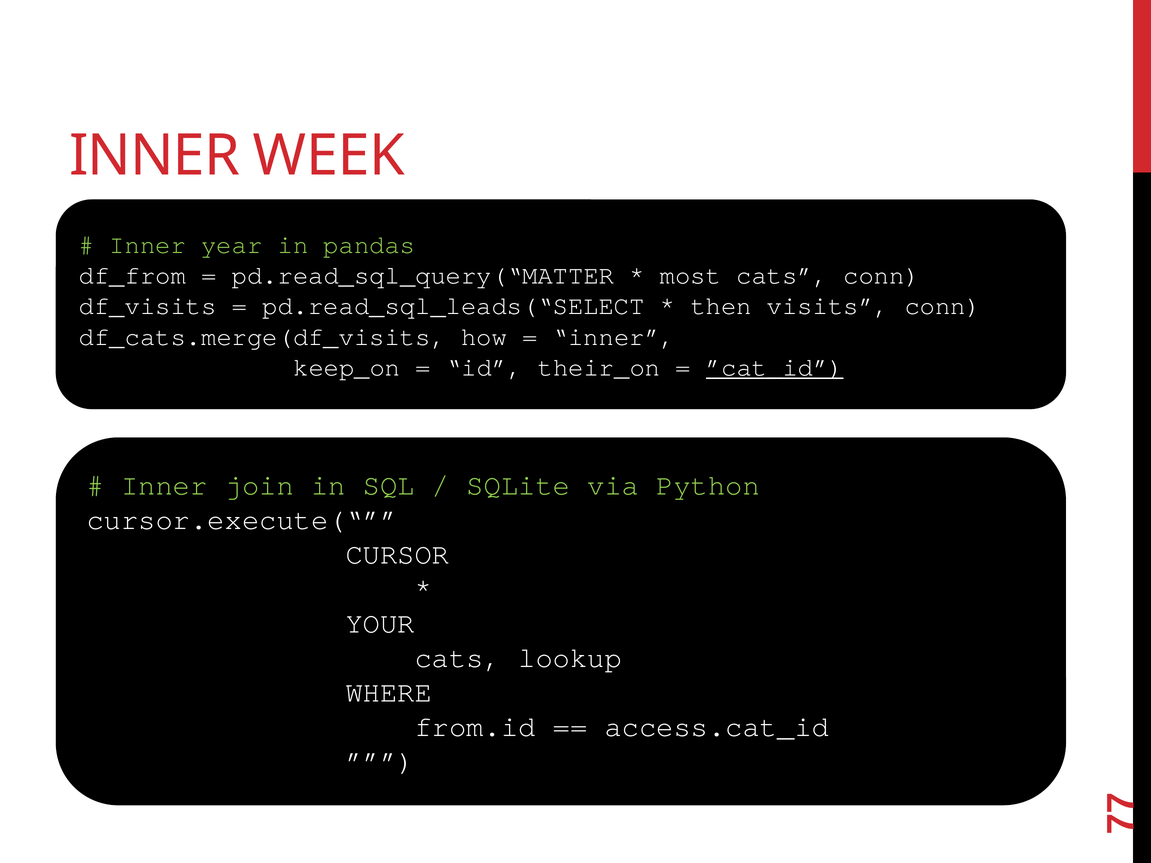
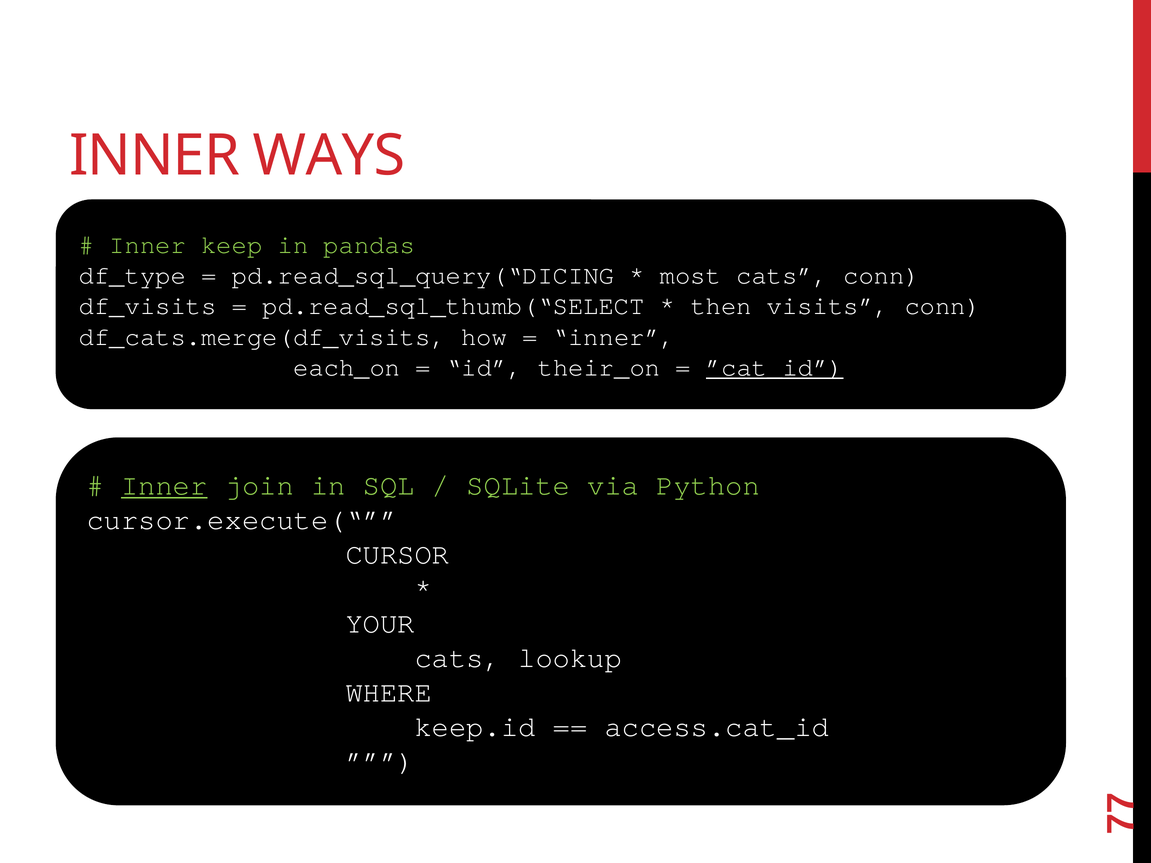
WEEK: WEEK -> WAYS
year: year -> keep
df_from: df_from -> df_type
pd.read_sql_query(“MATTER: pd.read_sql_query(“MATTER -> pd.read_sql_query(“DICING
pd.read_sql_leads(“SELECT: pd.read_sql_leads(“SELECT -> pd.read_sql_thumb(“SELECT
keep_on: keep_on -> each_on
Inner at (164, 485) underline: none -> present
from.id: from.id -> keep.id
